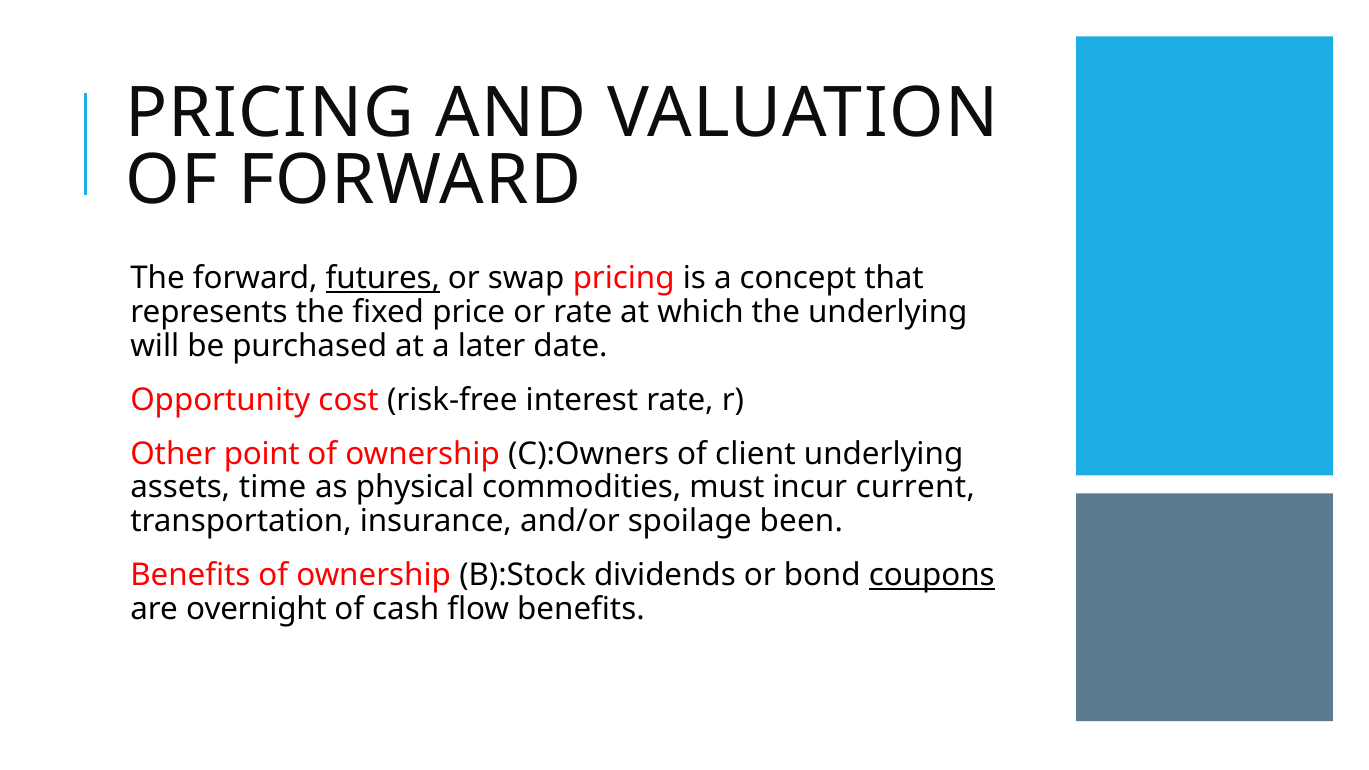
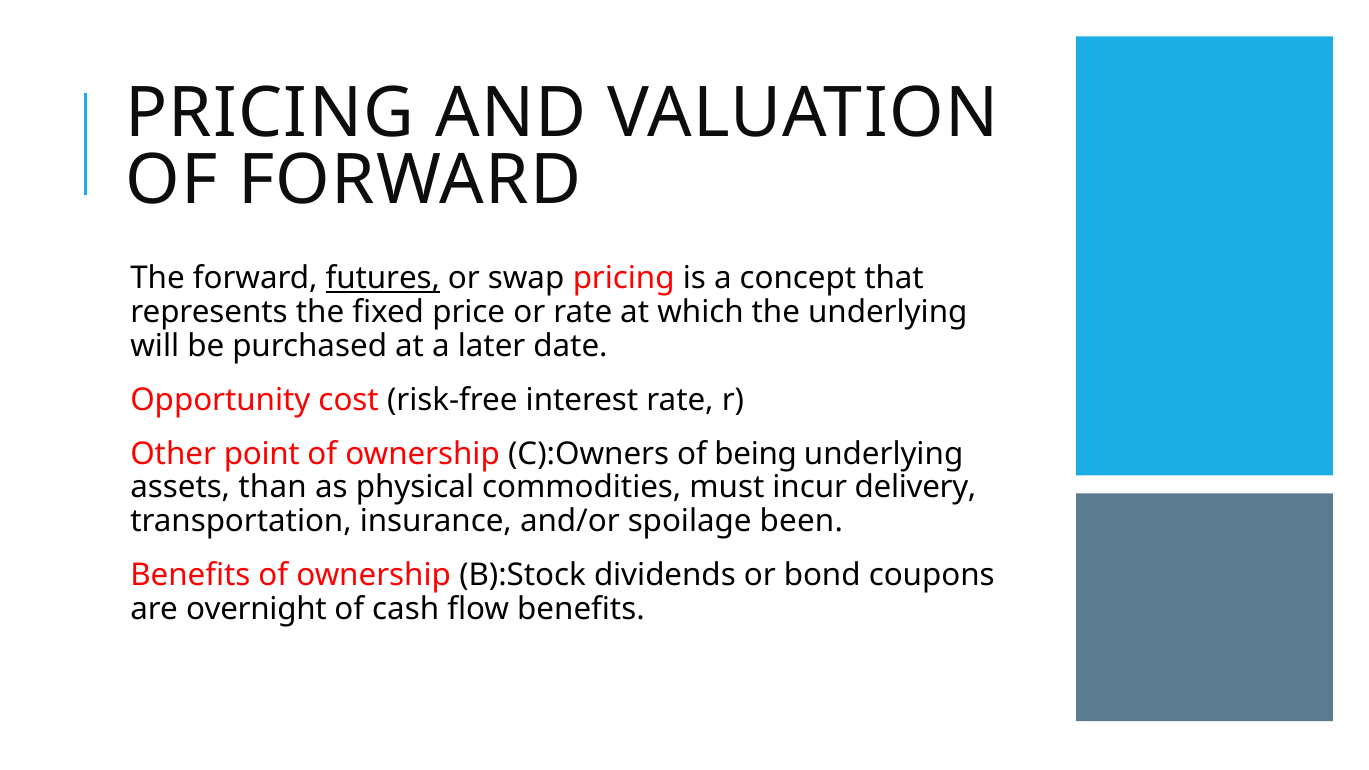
client: client -> being
time: time -> than
current: current -> delivery
coupons underline: present -> none
